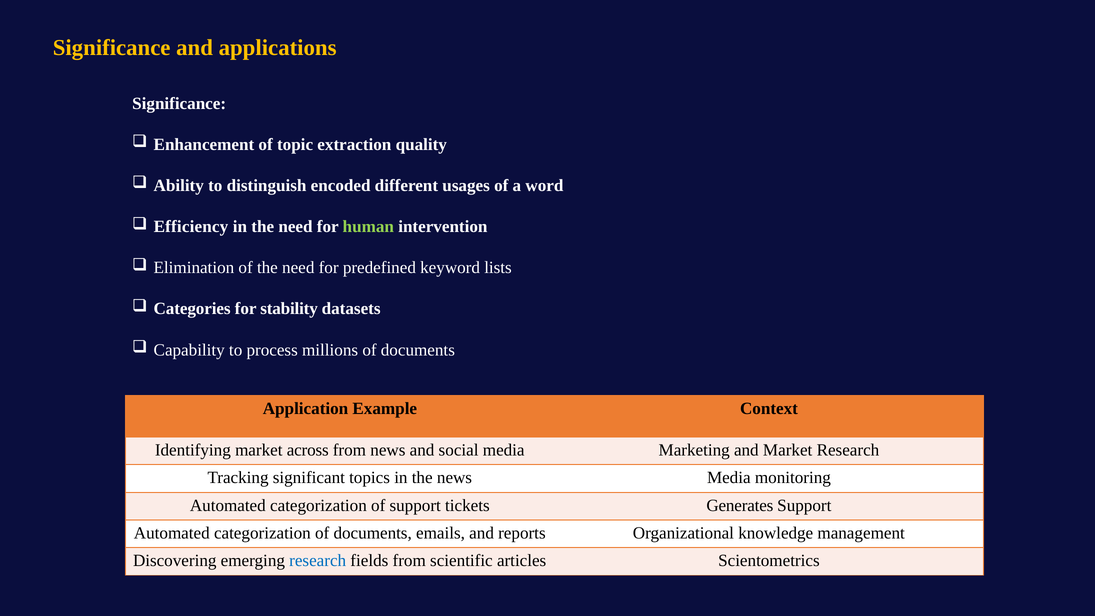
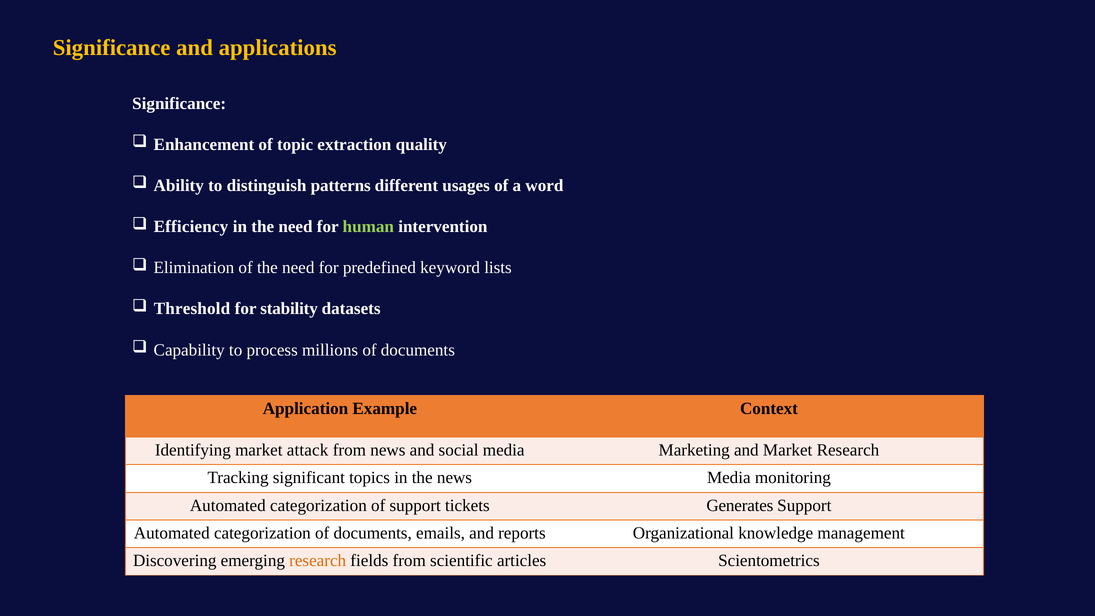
encoded: encoded -> patterns
Categories: Categories -> Threshold
across: across -> attack
research at (318, 561) colour: blue -> orange
